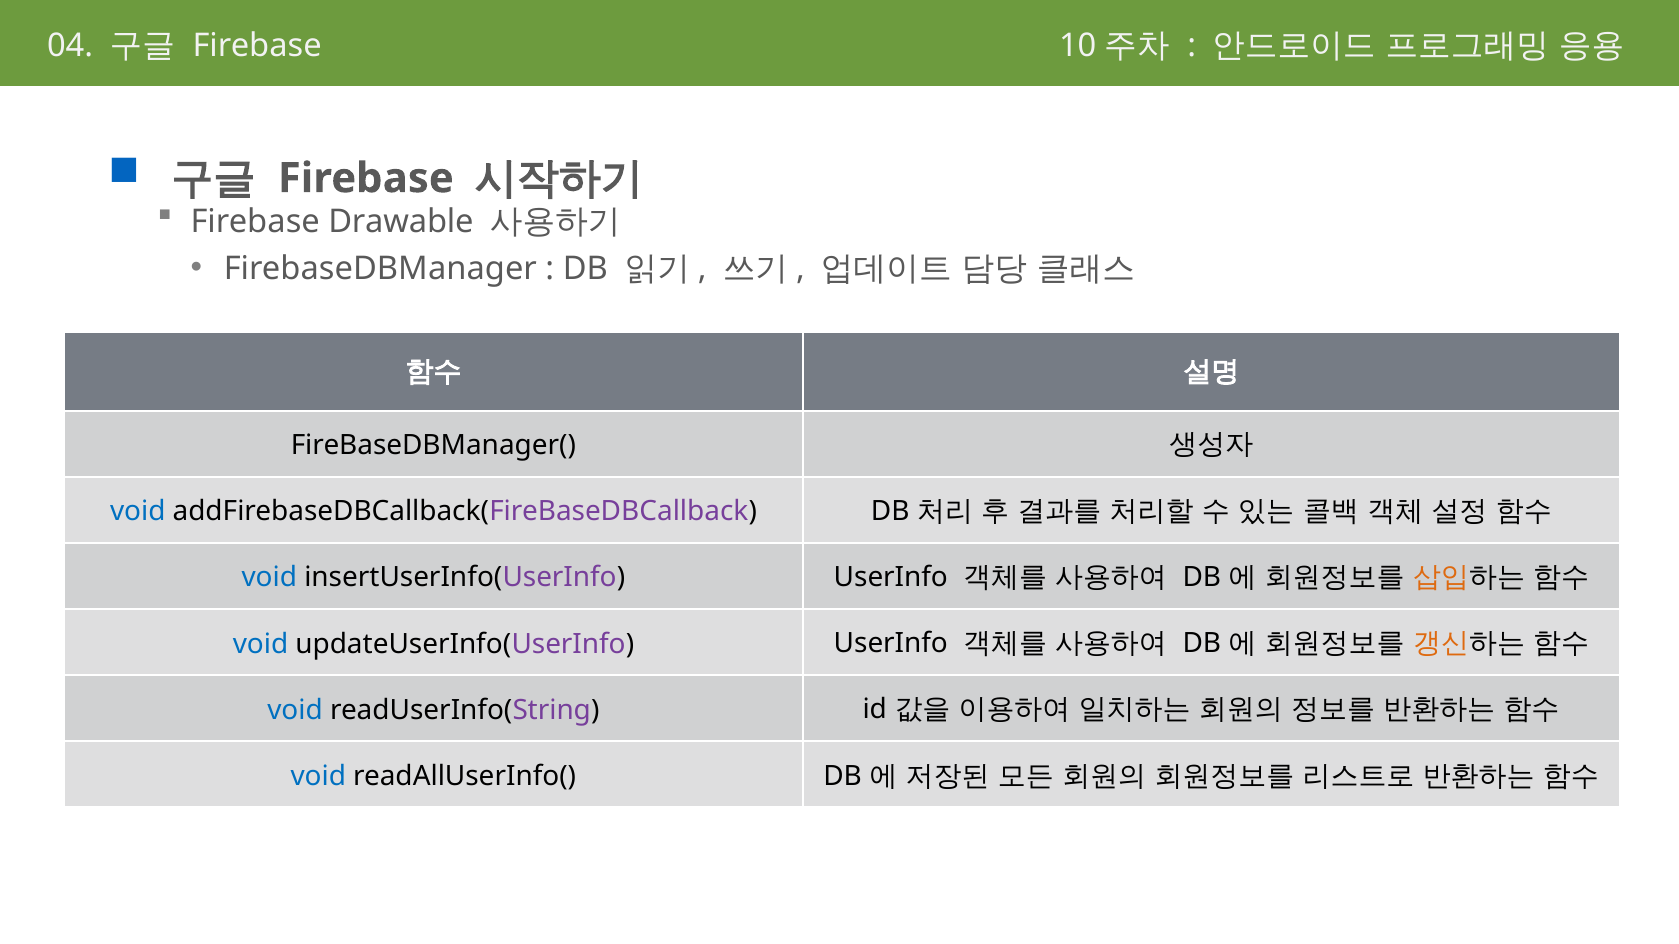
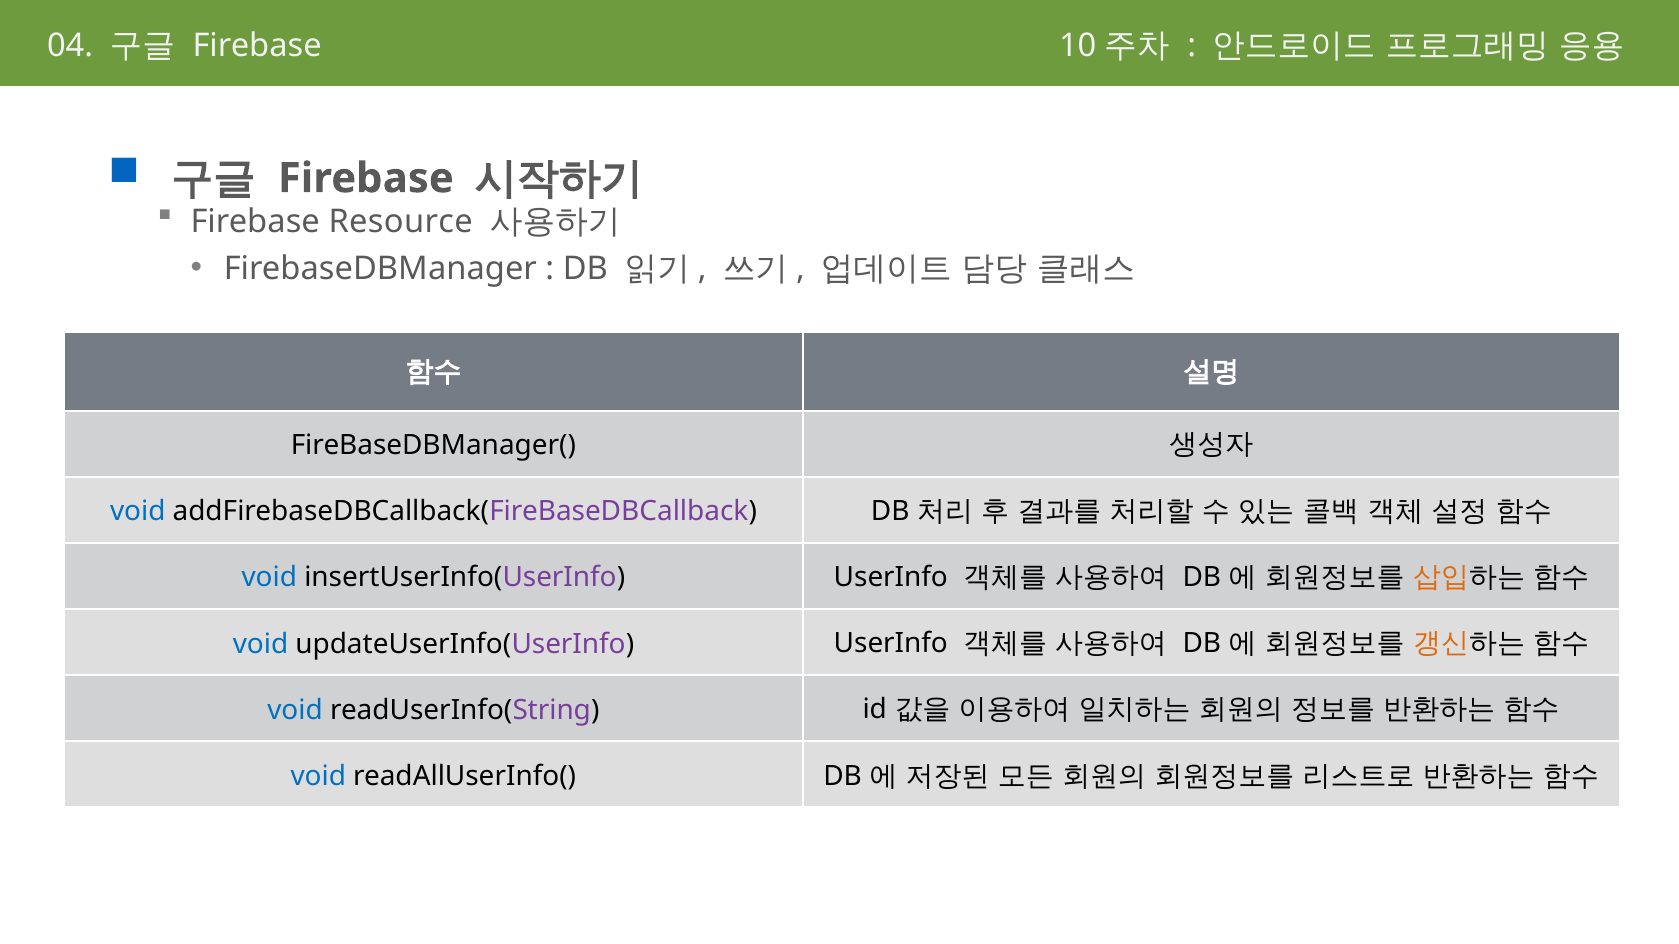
Drawable: Drawable -> Resource
